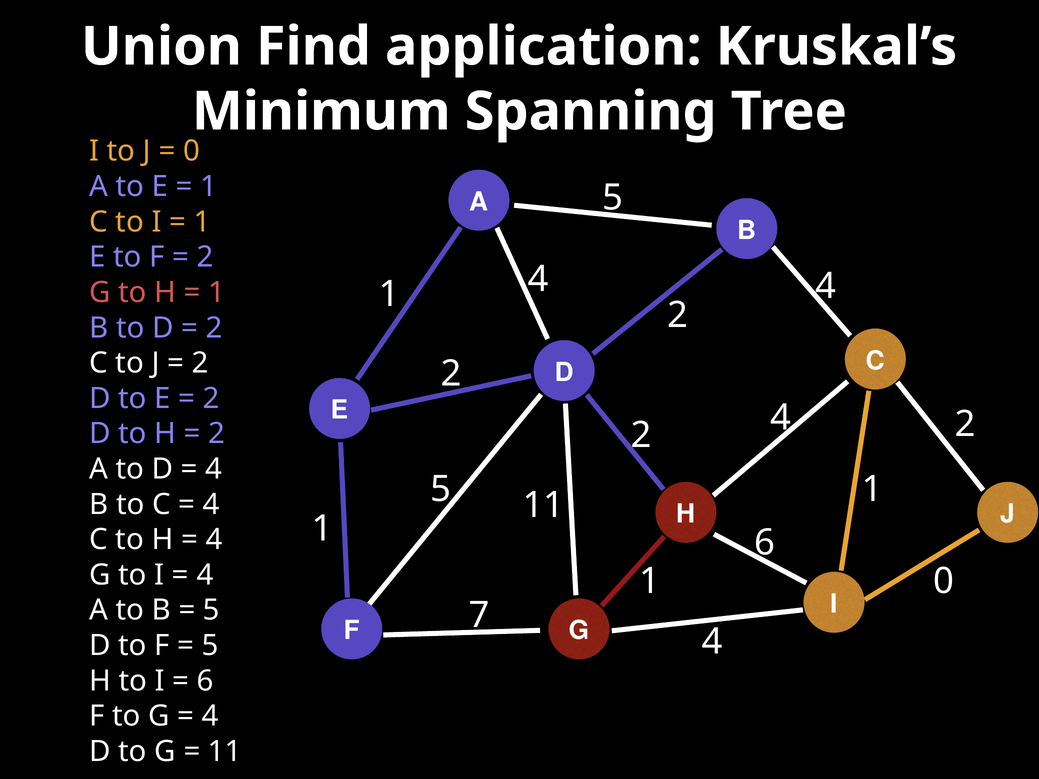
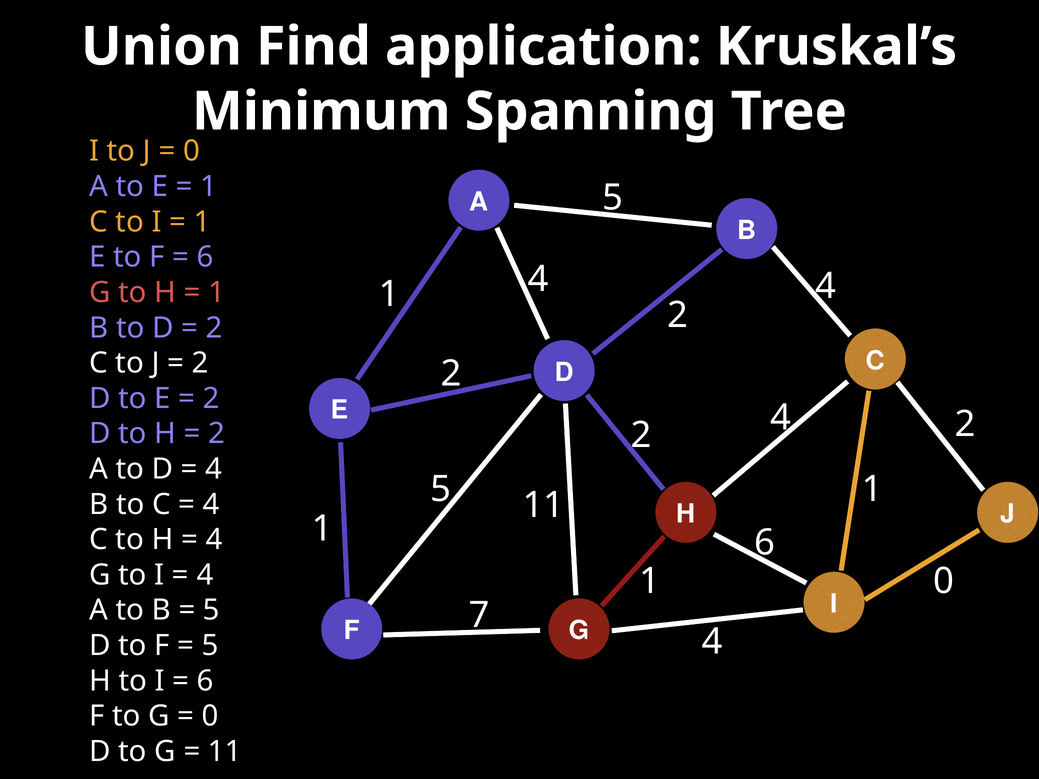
2 at (205, 257): 2 -> 6
4 at (210, 716): 4 -> 0
